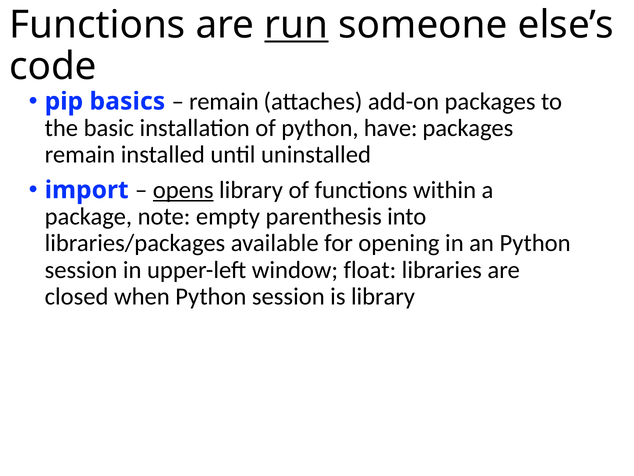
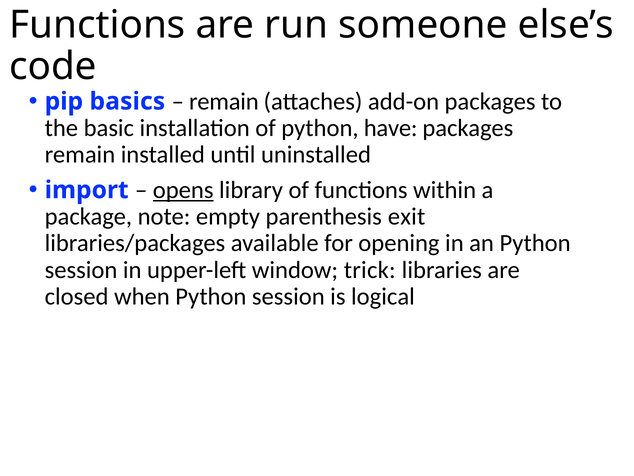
run underline: present -> none
into: into -> exit
float: float -> trick
is library: library -> logical
